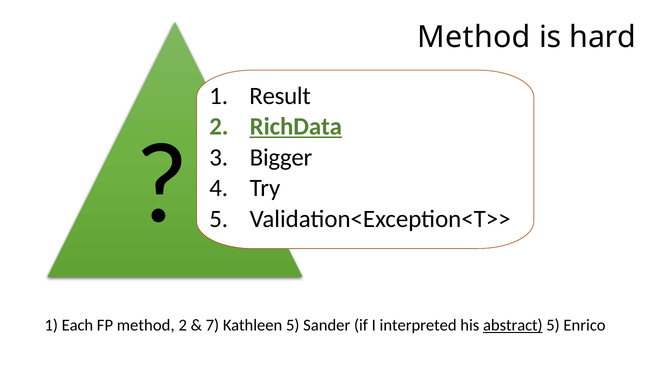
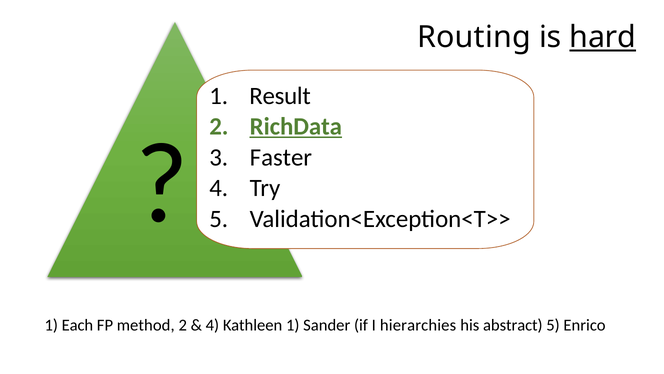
Method at (474, 37): Method -> Routing
hard underline: none -> present
Bigger: Bigger -> Faster
7 at (212, 325): 7 -> 4
Kathleen 5: 5 -> 1
interpreted: interpreted -> hierarchies
abstract underline: present -> none
